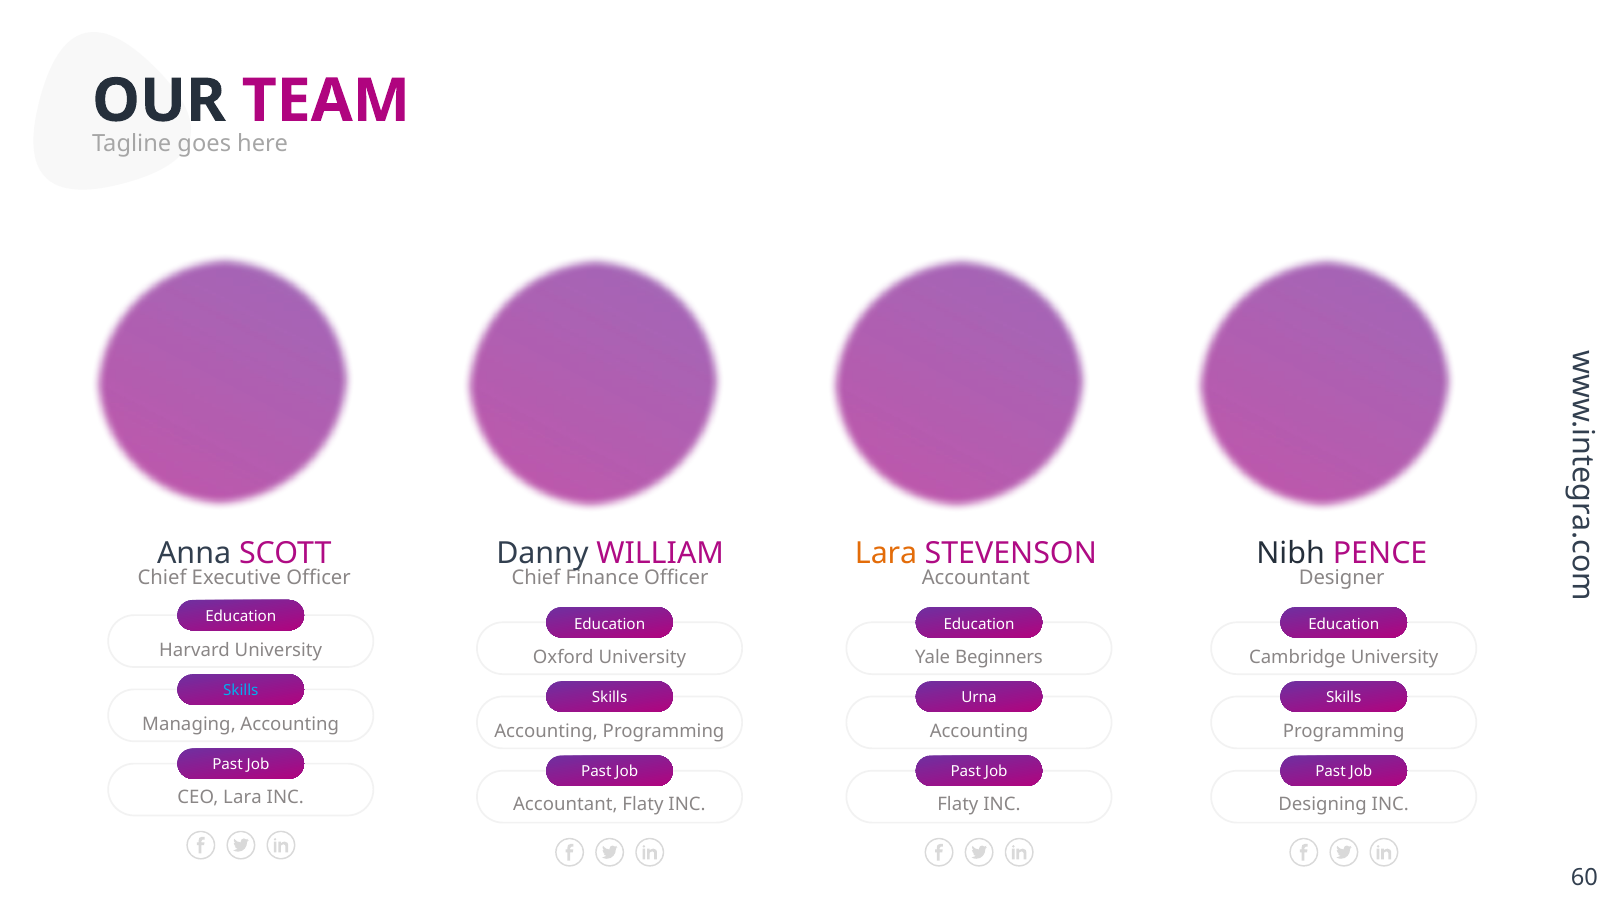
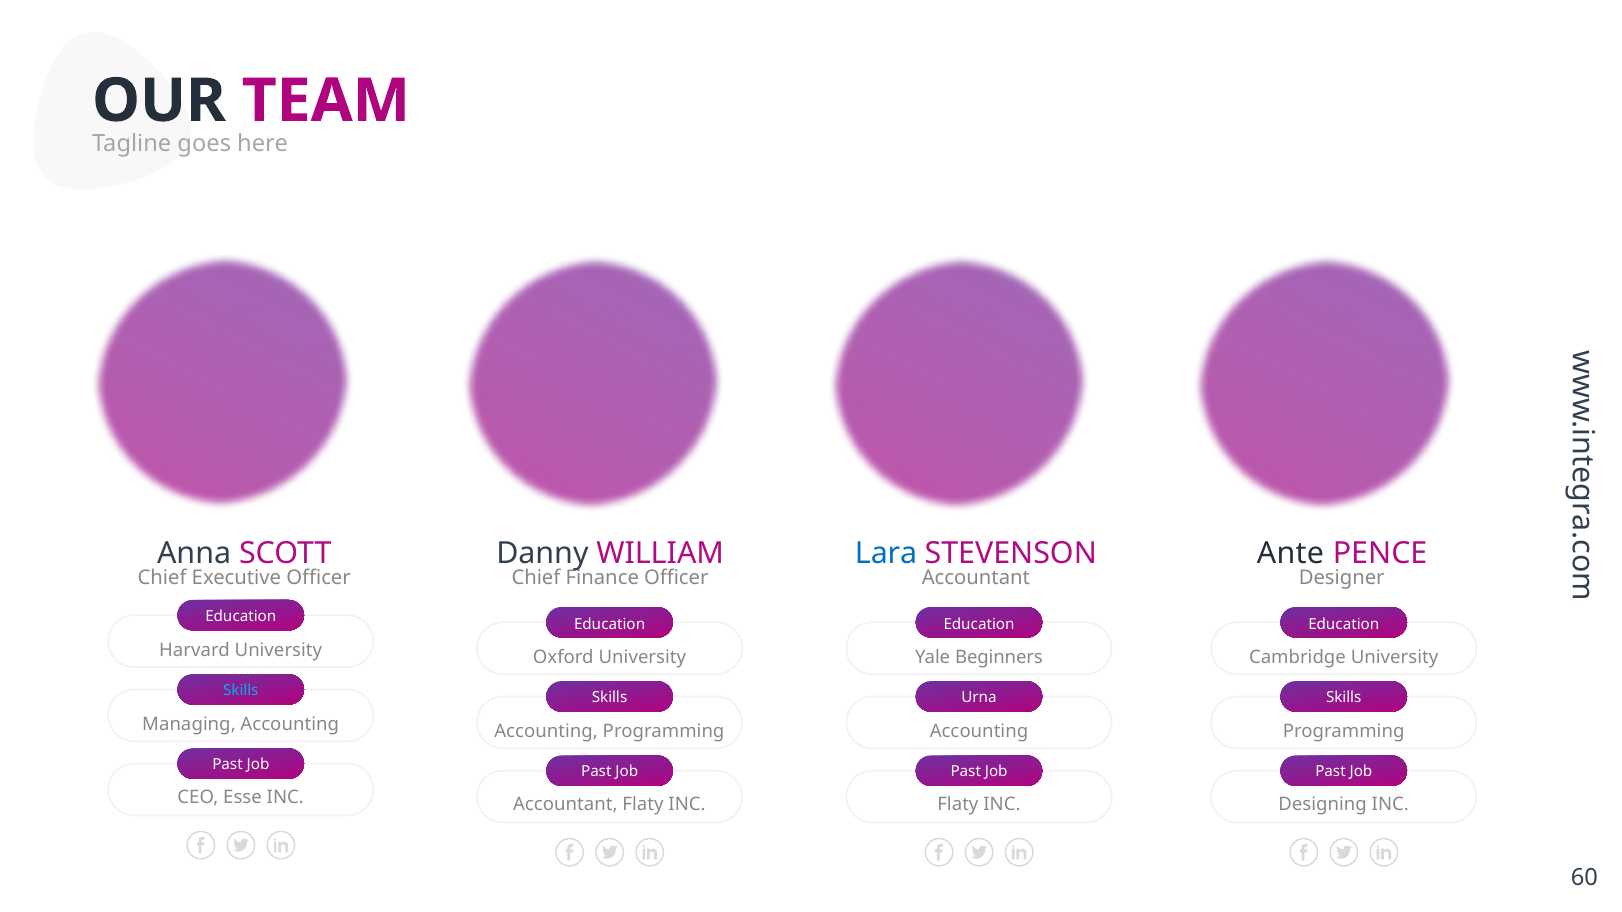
Lara at (886, 553) colour: orange -> blue
Nibh: Nibh -> Ante
CEO Lara: Lara -> Esse
